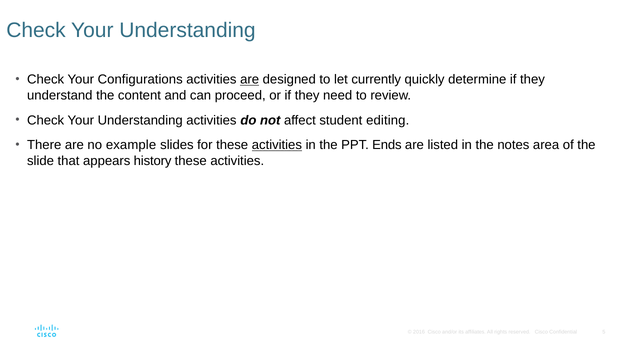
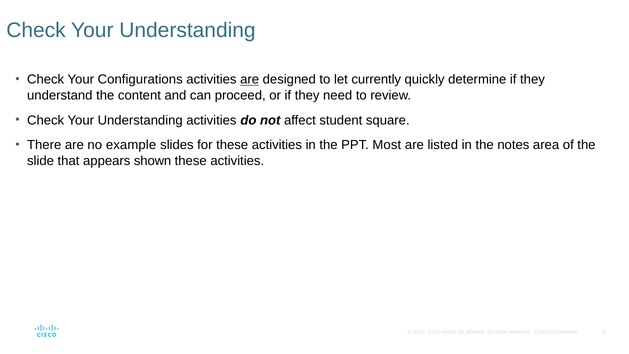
editing: editing -> square
activities at (277, 145) underline: present -> none
Ends: Ends -> Most
history: history -> shown
